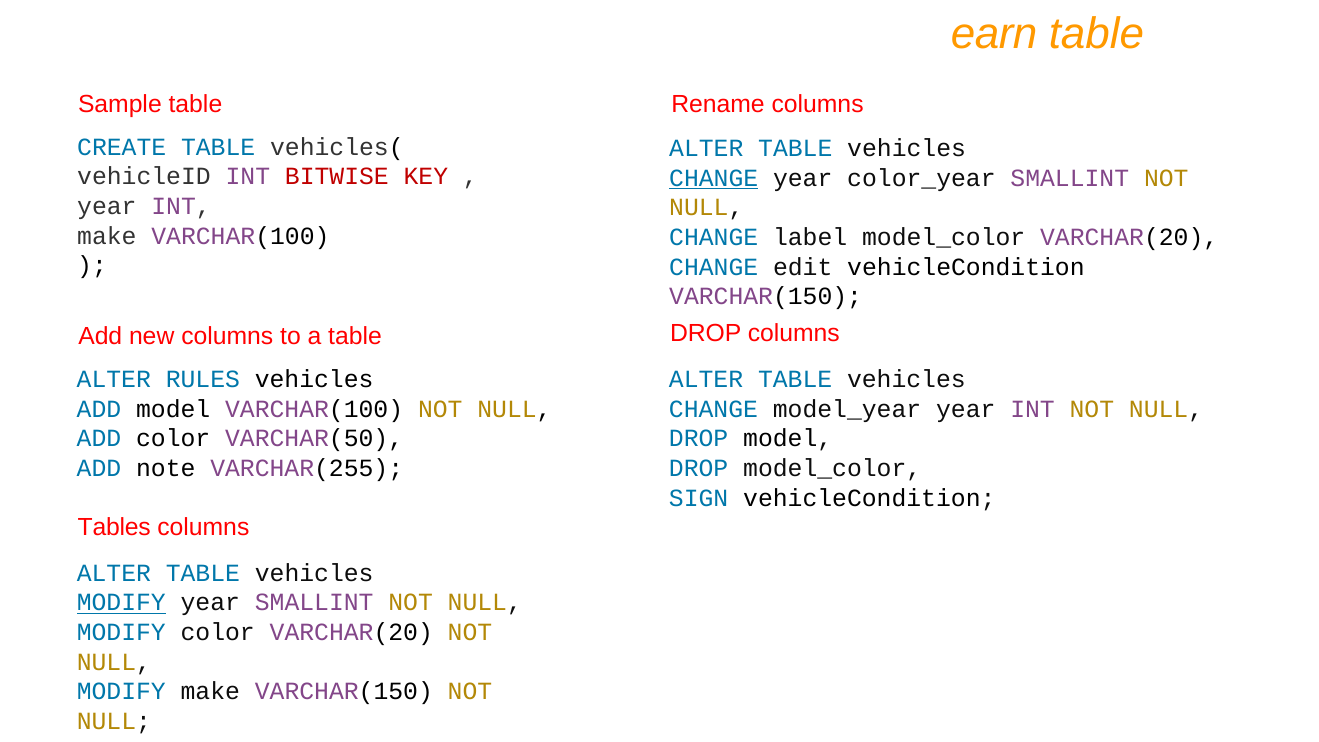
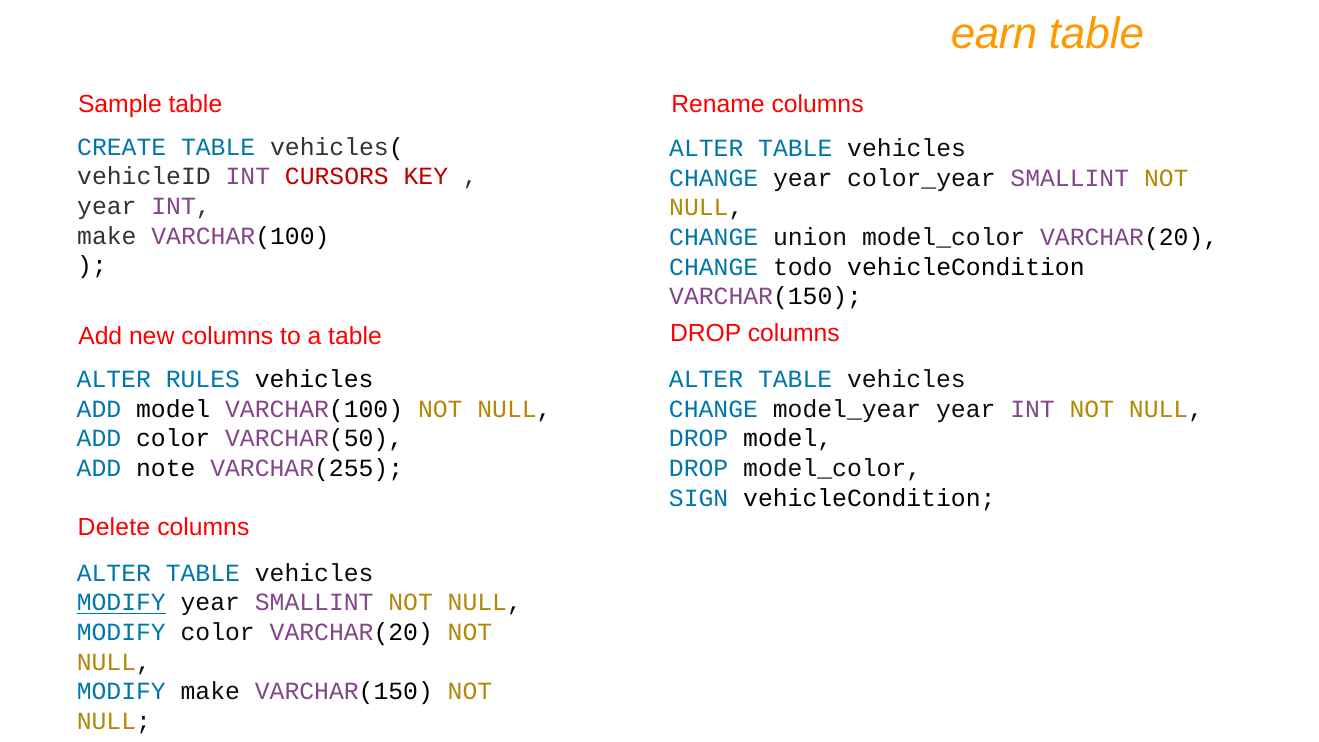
BITWISE: BITWISE -> CURSORS
CHANGE at (714, 178) underline: present -> none
label: label -> union
edit: edit -> todo
Tables: Tables -> Delete
